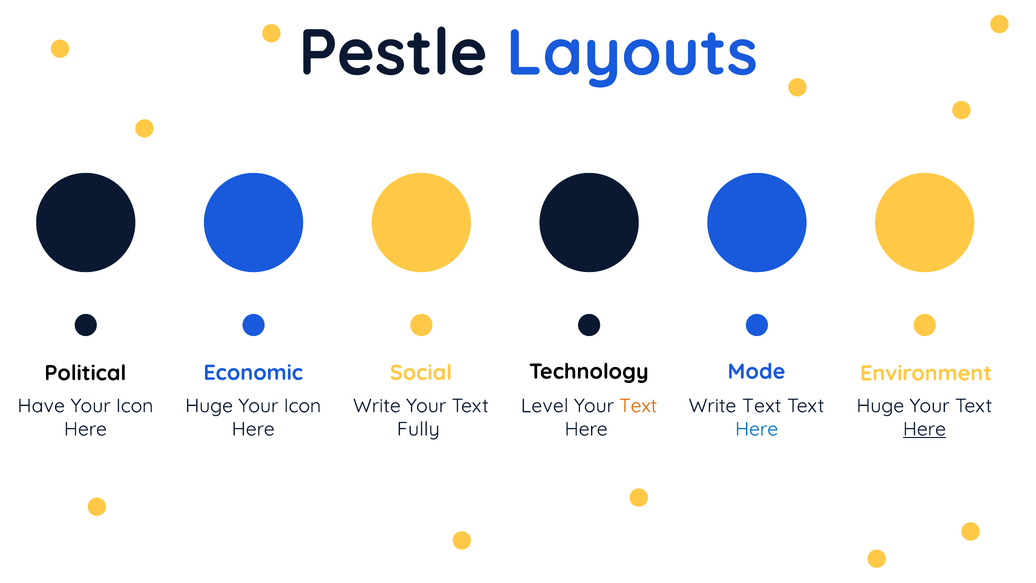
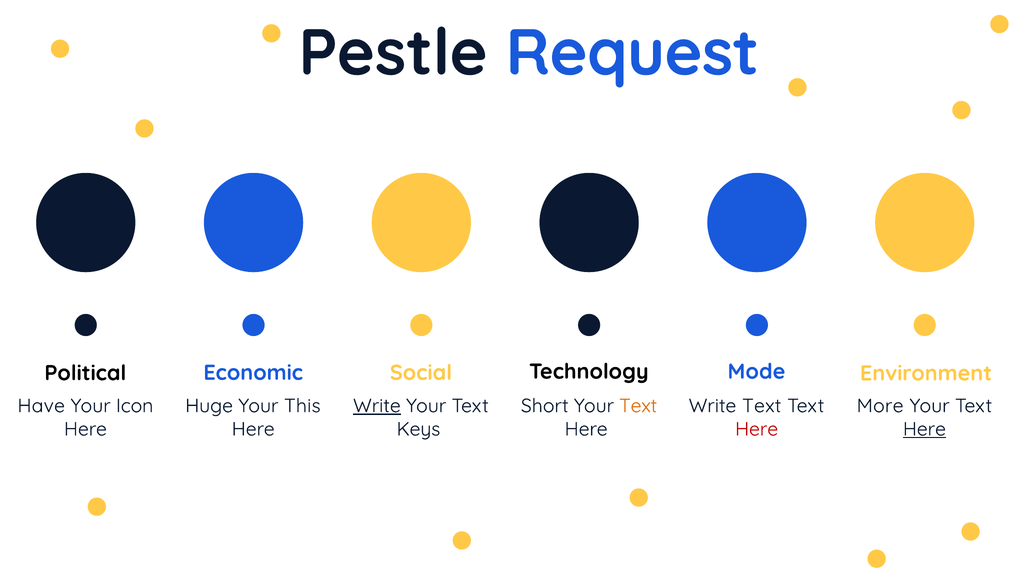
Layouts: Layouts -> Request
Icon at (302, 406): Icon -> This
Write at (377, 406) underline: none -> present
Level: Level -> Short
Huge at (880, 406): Huge -> More
Fully: Fully -> Keys
Here at (757, 429) colour: blue -> red
